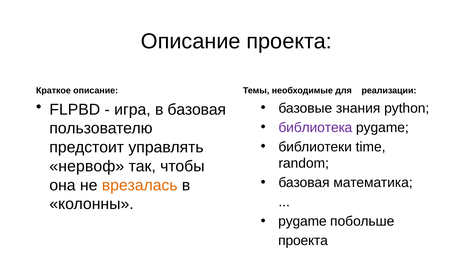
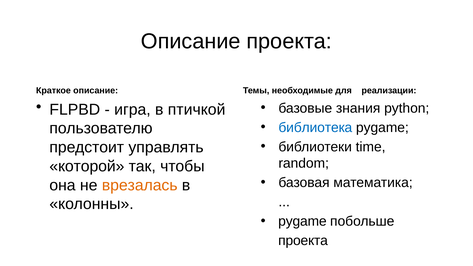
в базовая: базовая -> птичкой
библиотека colour: purple -> blue
нервоф: нервоф -> которой
